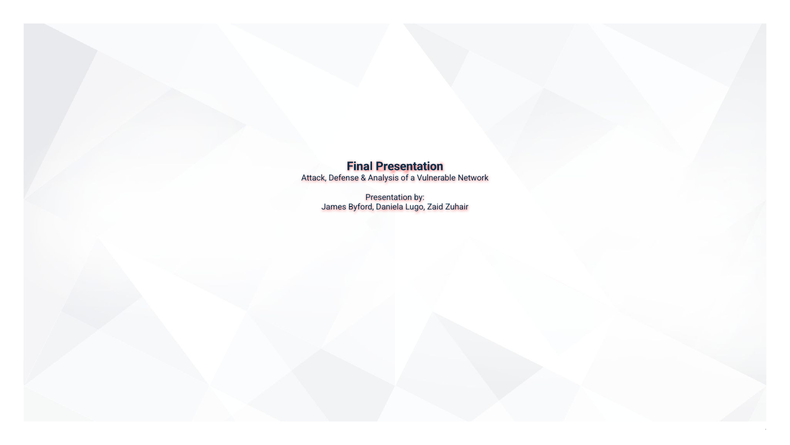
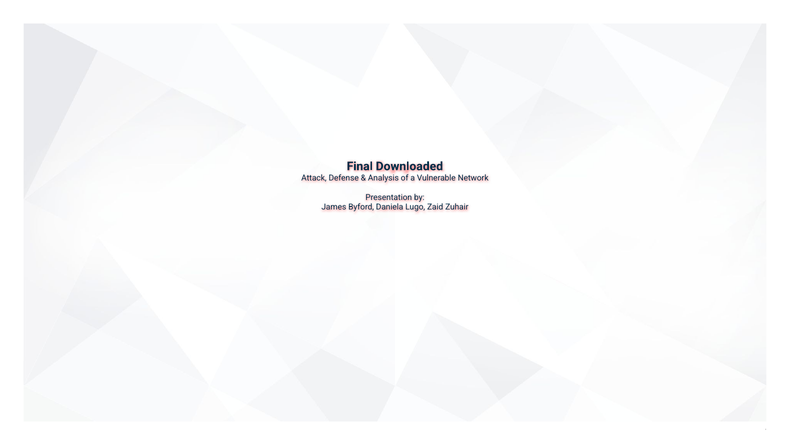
Final Presentation: Presentation -> Downloaded
